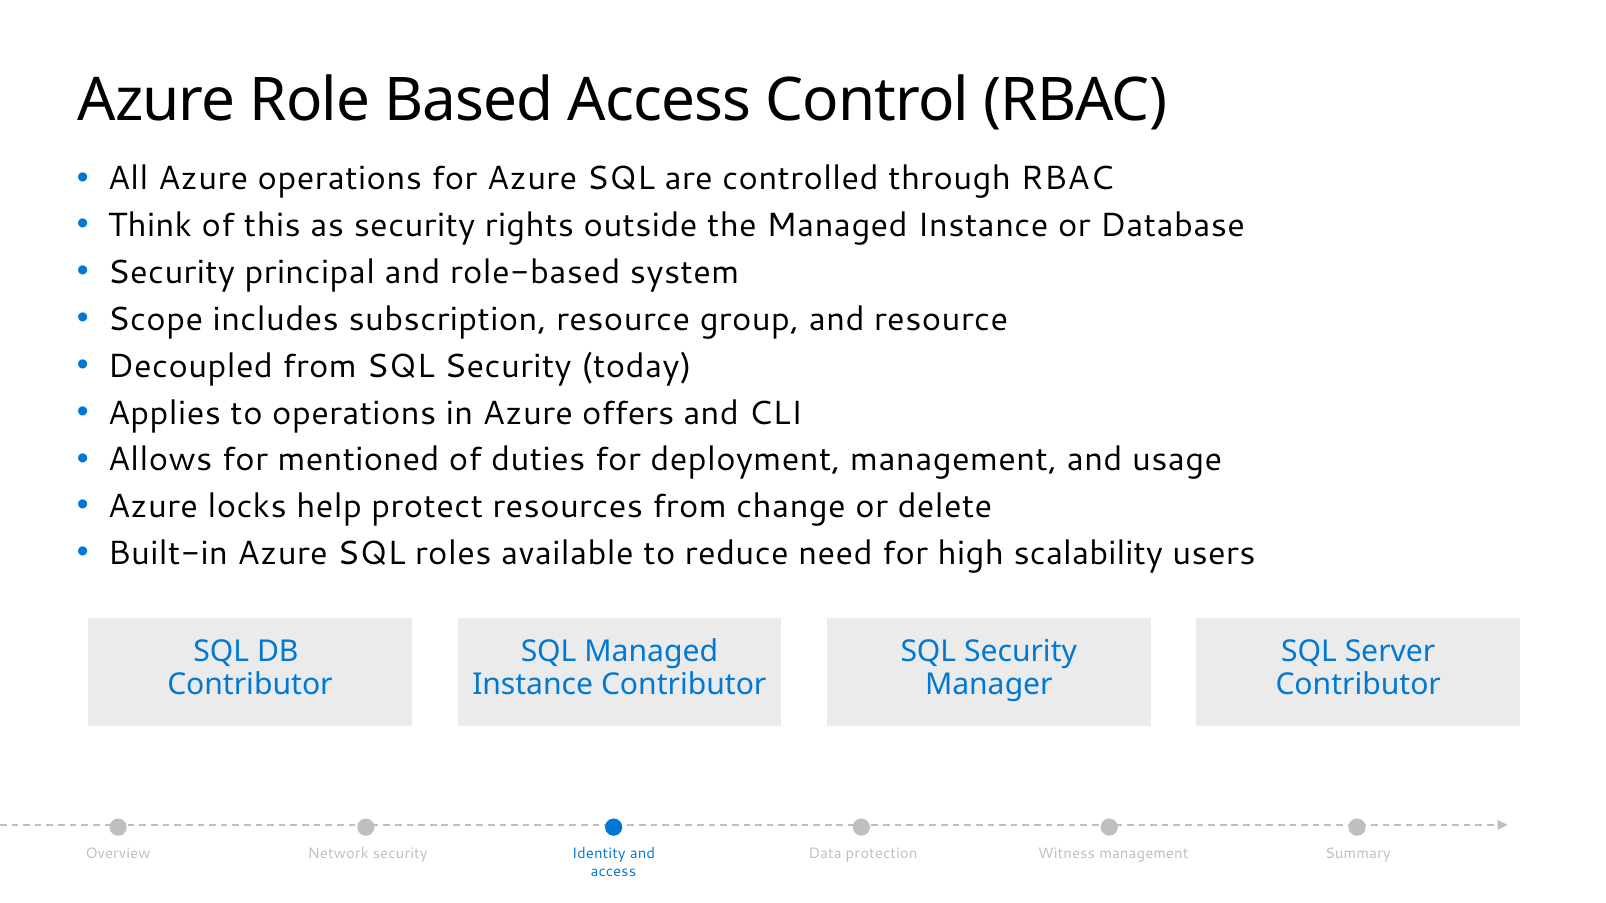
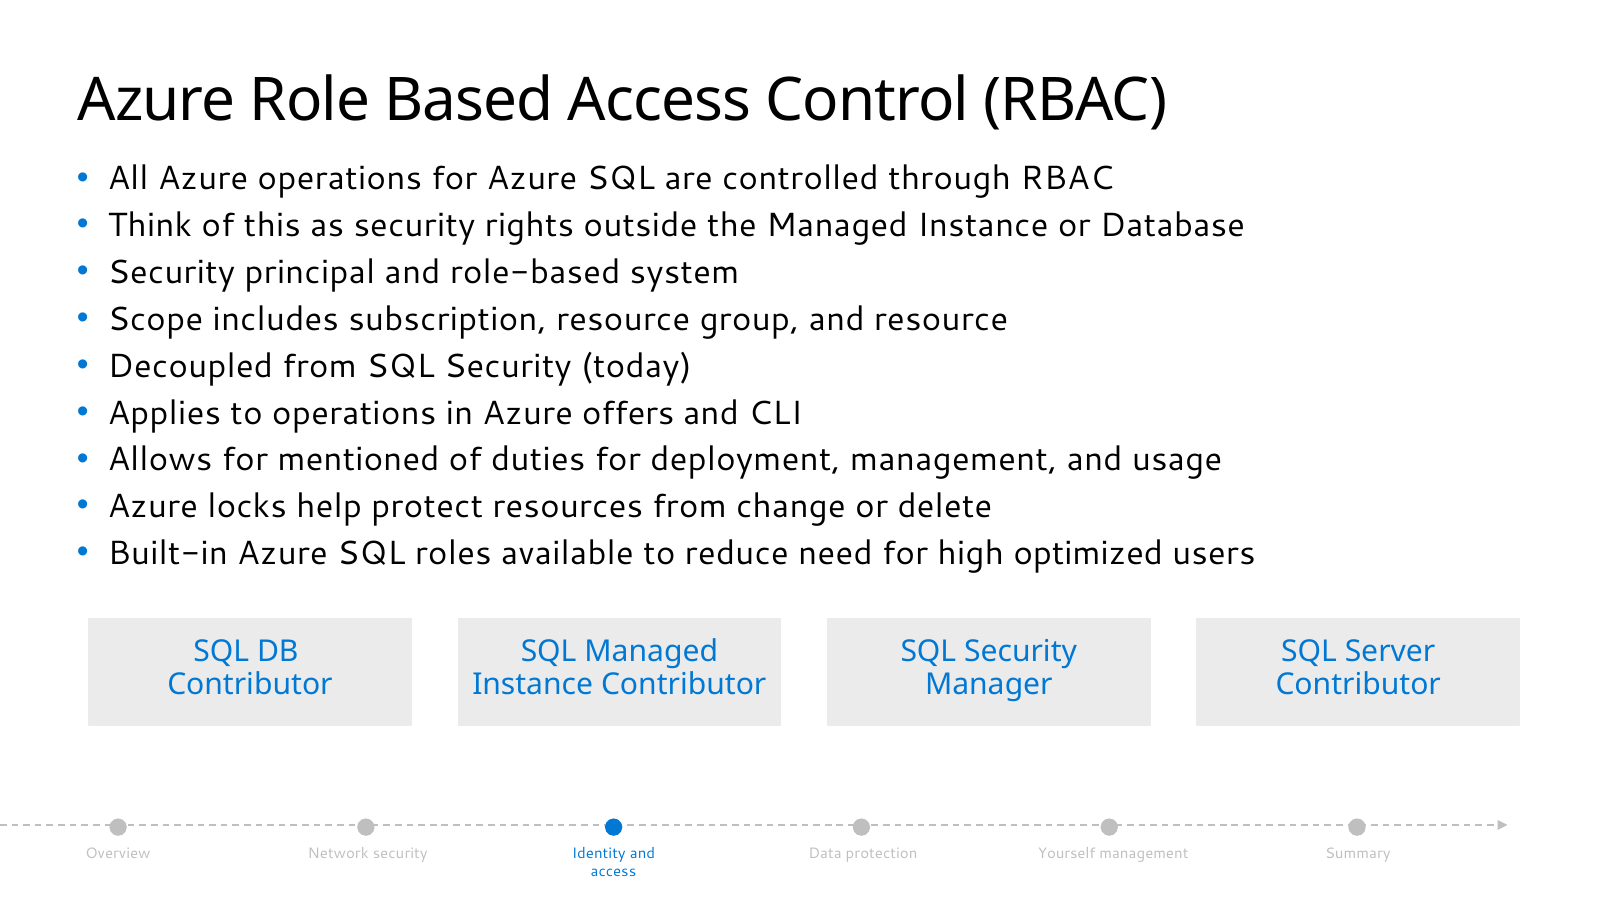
scalability: scalability -> optimized
Witness: Witness -> Yourself
